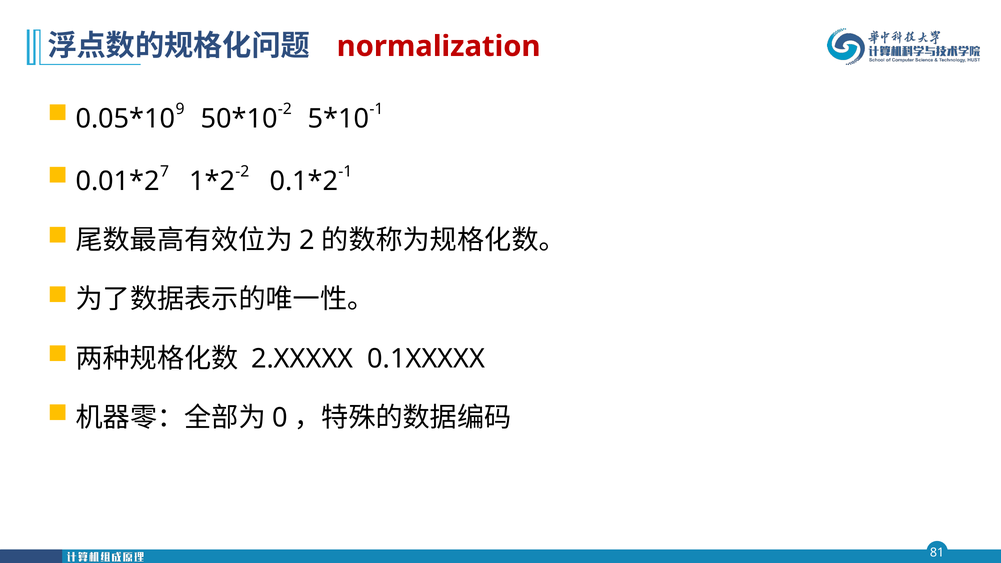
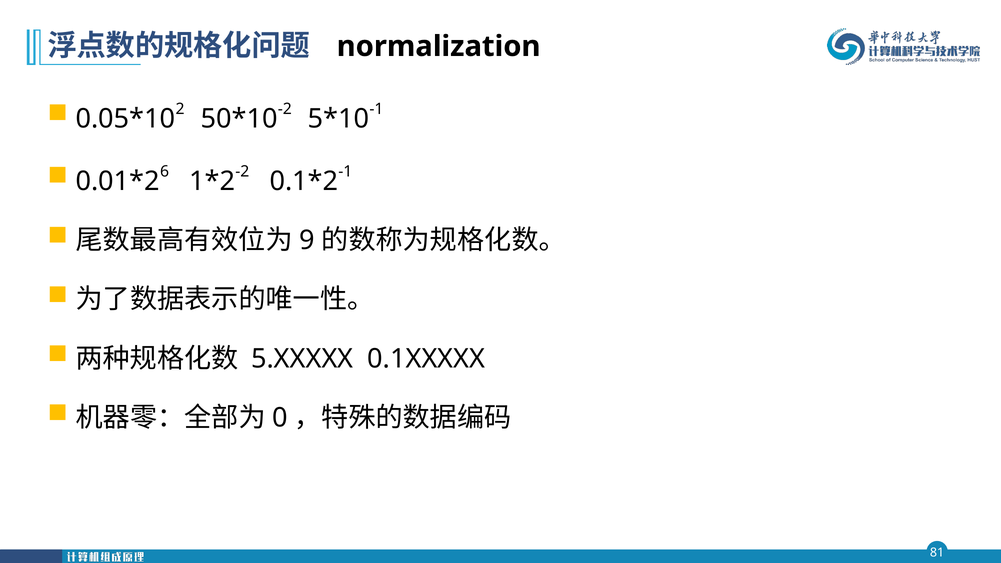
normalization colour: red -> black
9: 9 -> 2
7: 7 -> 6
2: 2 -> 9
2.XXXXX: 2.XXXXX -> 5.XXXXX
